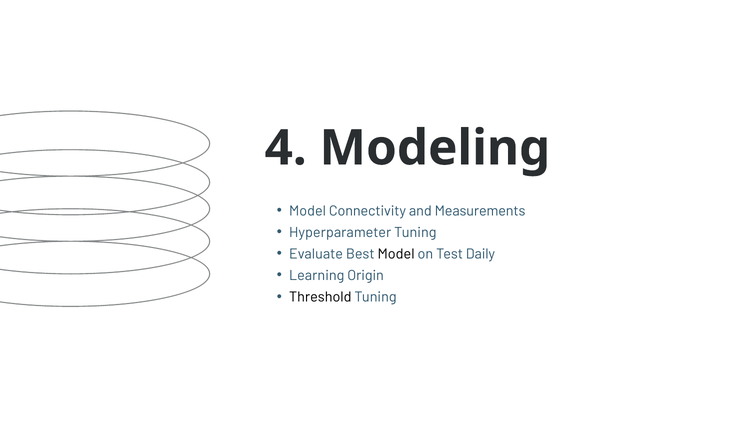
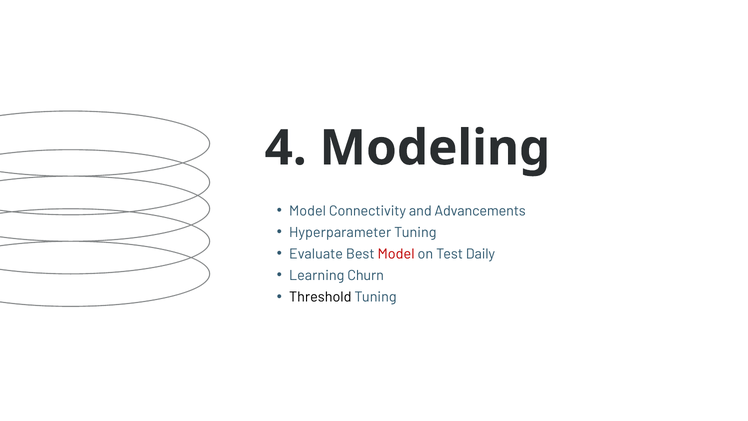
Measurements: Measurements -> Advancements
Model at (396, 254) colour: black -> red
Origin: Origin -> Churn
